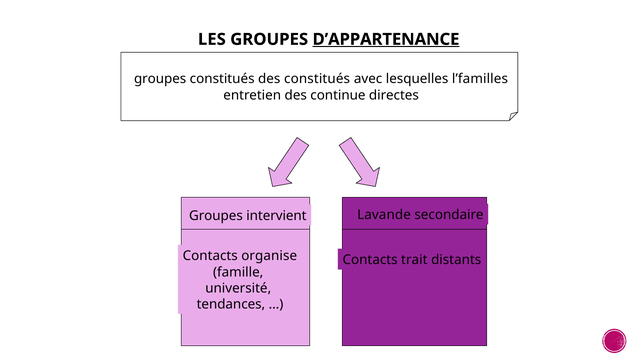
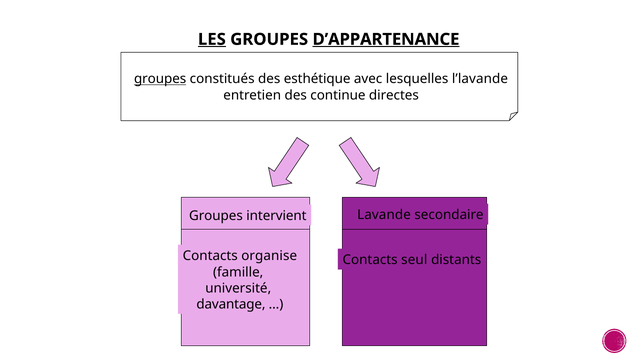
LES underline: none -> present
groupes at (160, 79) underline: none -> present
des constitués: constitués -> esthétique
l’familles: l’familles -> l’lavande
trait: trait -> seul
tendances: tendances -> davantage
